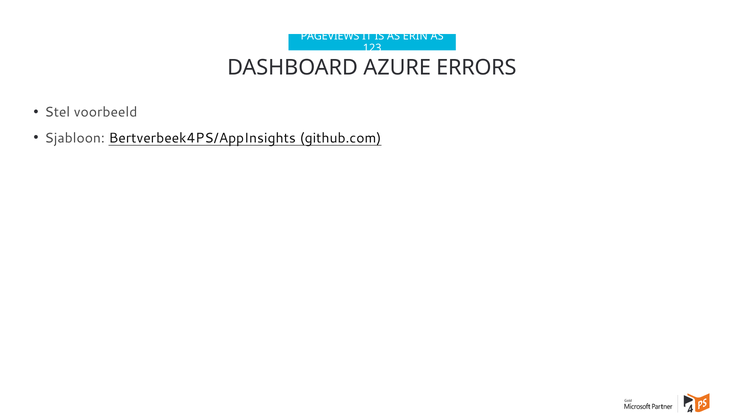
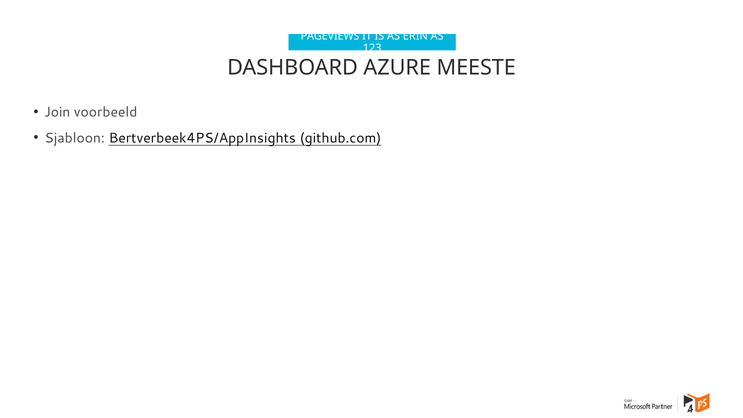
ERRORS: ERRORS -> MEESTE
Stel: Stel -> Join
